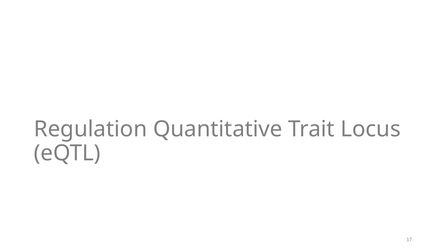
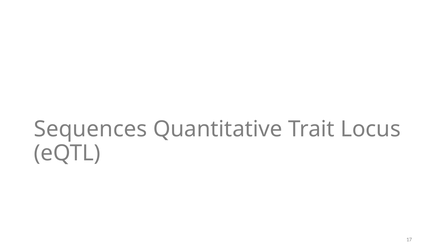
Regulation: Regulation -> Sequences
